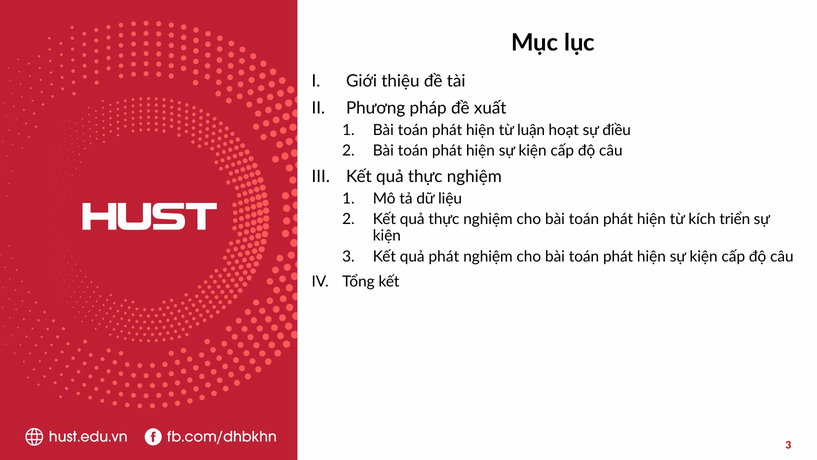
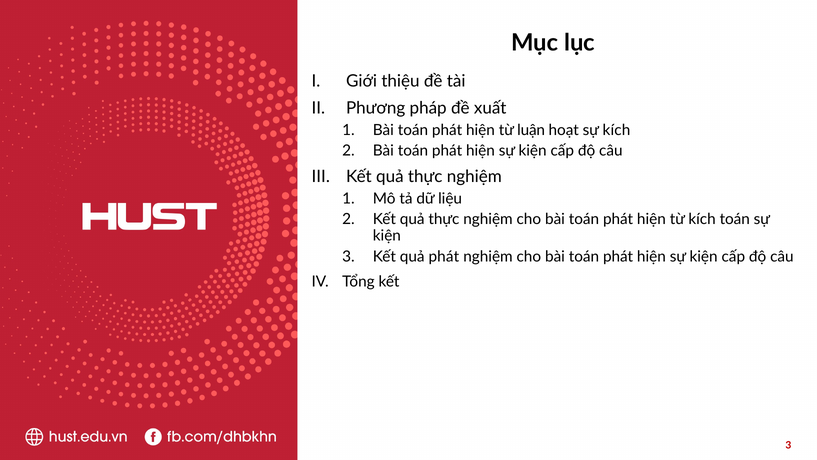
sự điều: điều -> kích
kích triển: triển -> toán
